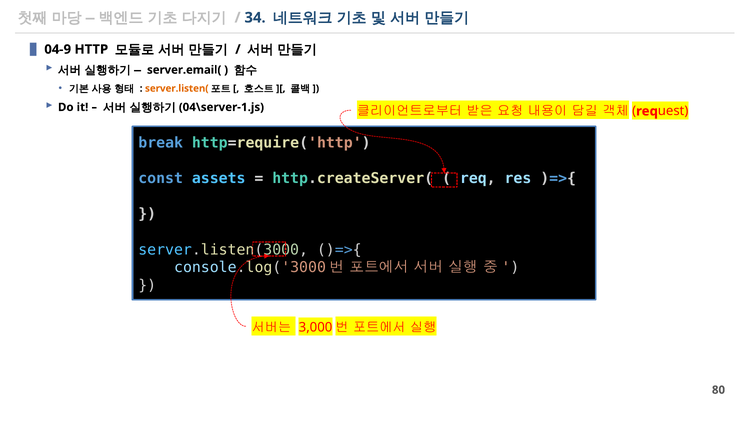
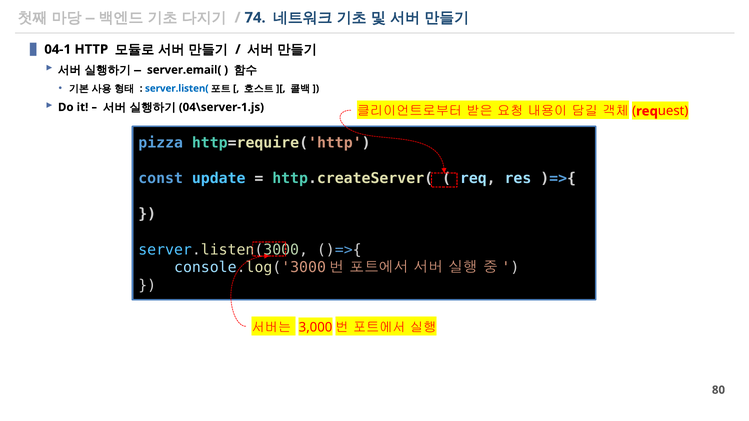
34: 34 -> 74
04-9: 04-9 -> 04-1
server.listen( colour: orange -> blue
break: break -> pizza
assets: assets -> update
